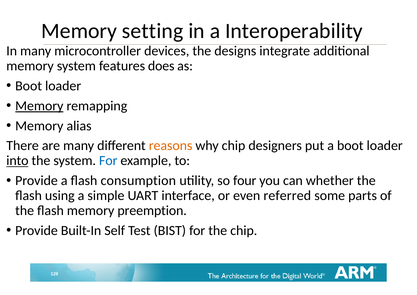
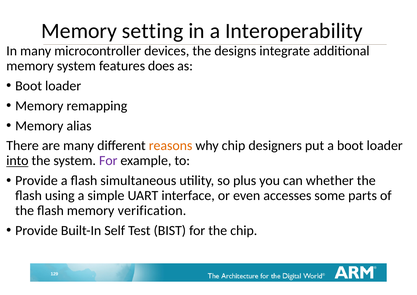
Memory at (39, 106) underline: present -> none
For at (108, 161) colour: blue -> purple
consumption: consumption -> simultaneous
four: four -> plus
referred: referred -> accesses
preemption: preemption -> verification
